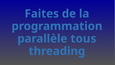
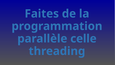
tous: tous -> celle
